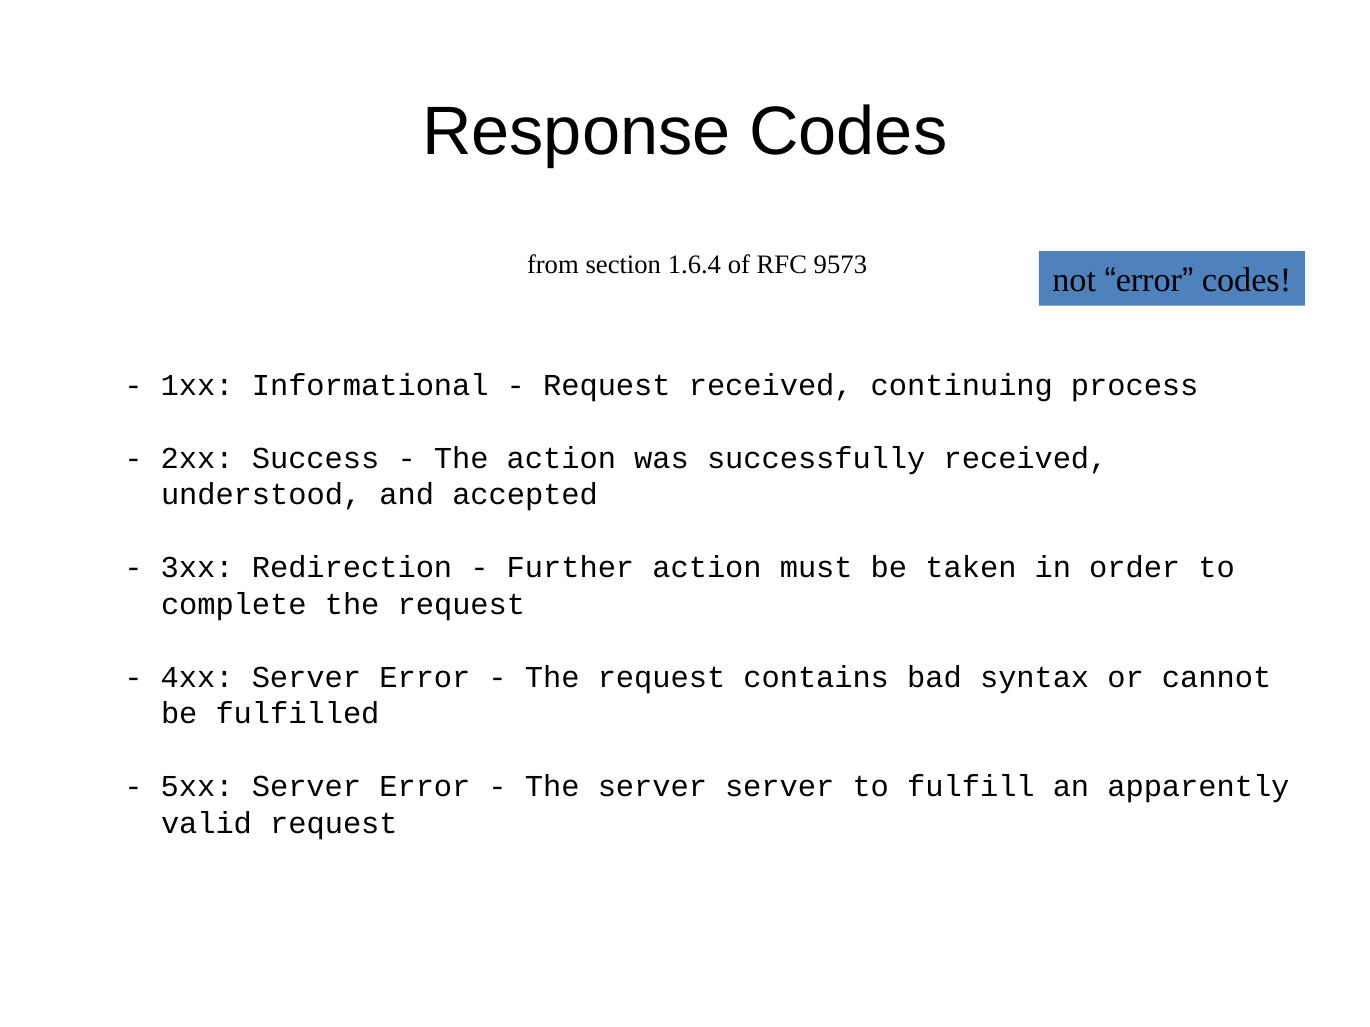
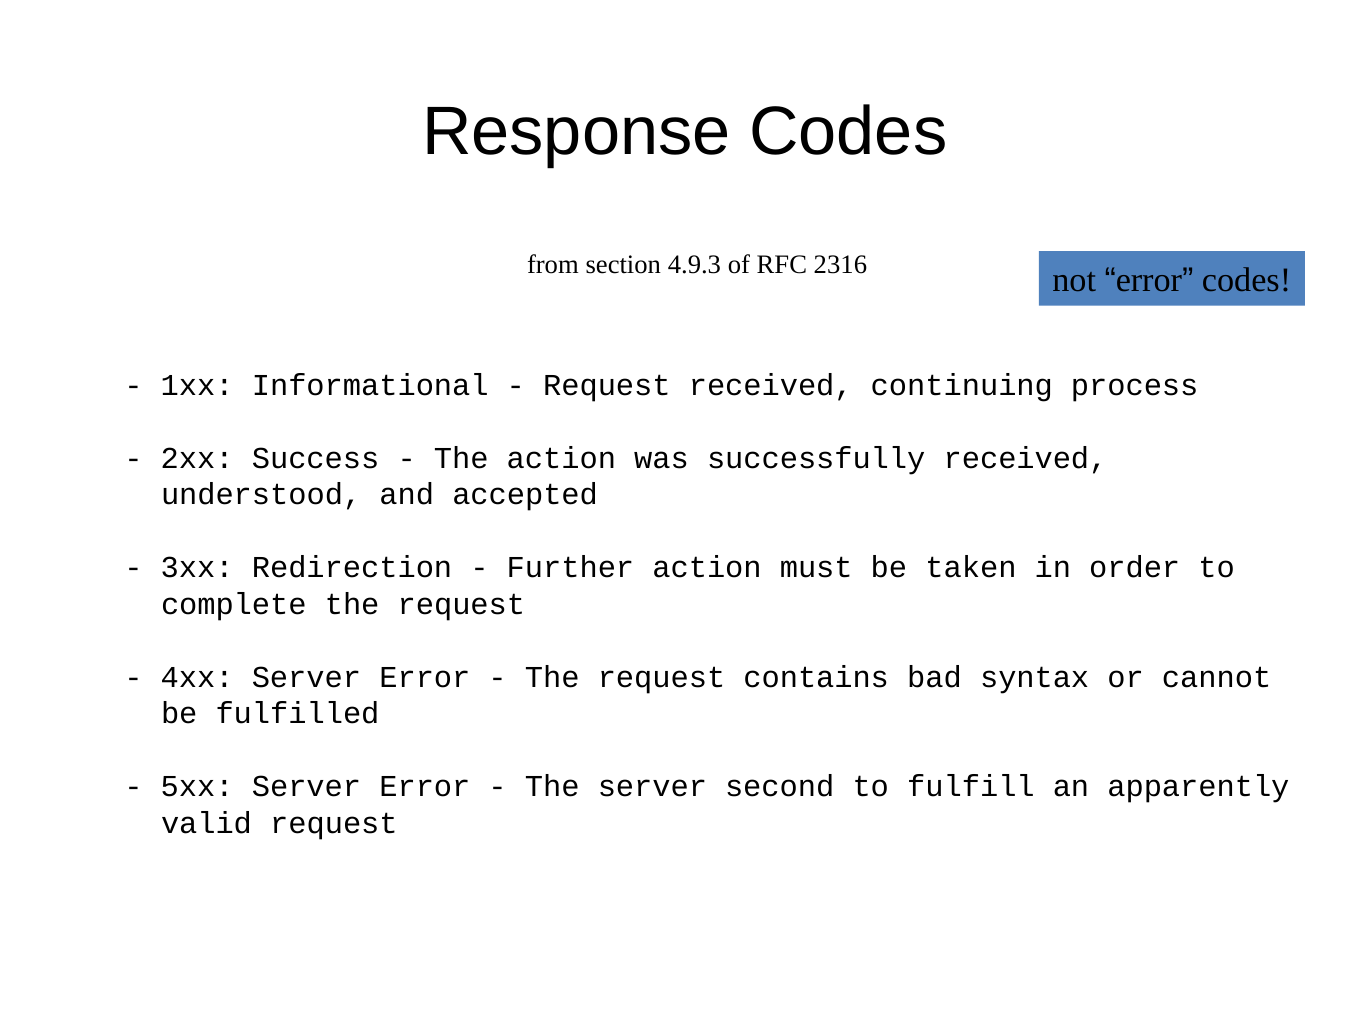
1.6.4: 1.6.4 -> 4.9.3
9573: 9573 -> 2316
server server: server -> second
